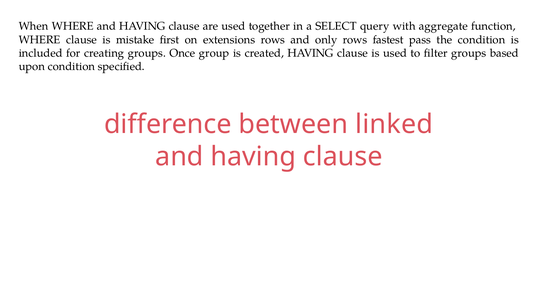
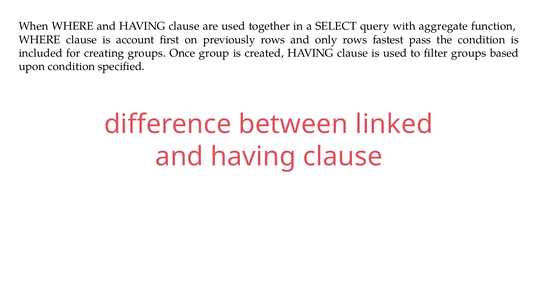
mistake: mistake -> account
extensions: extensions -> previously
